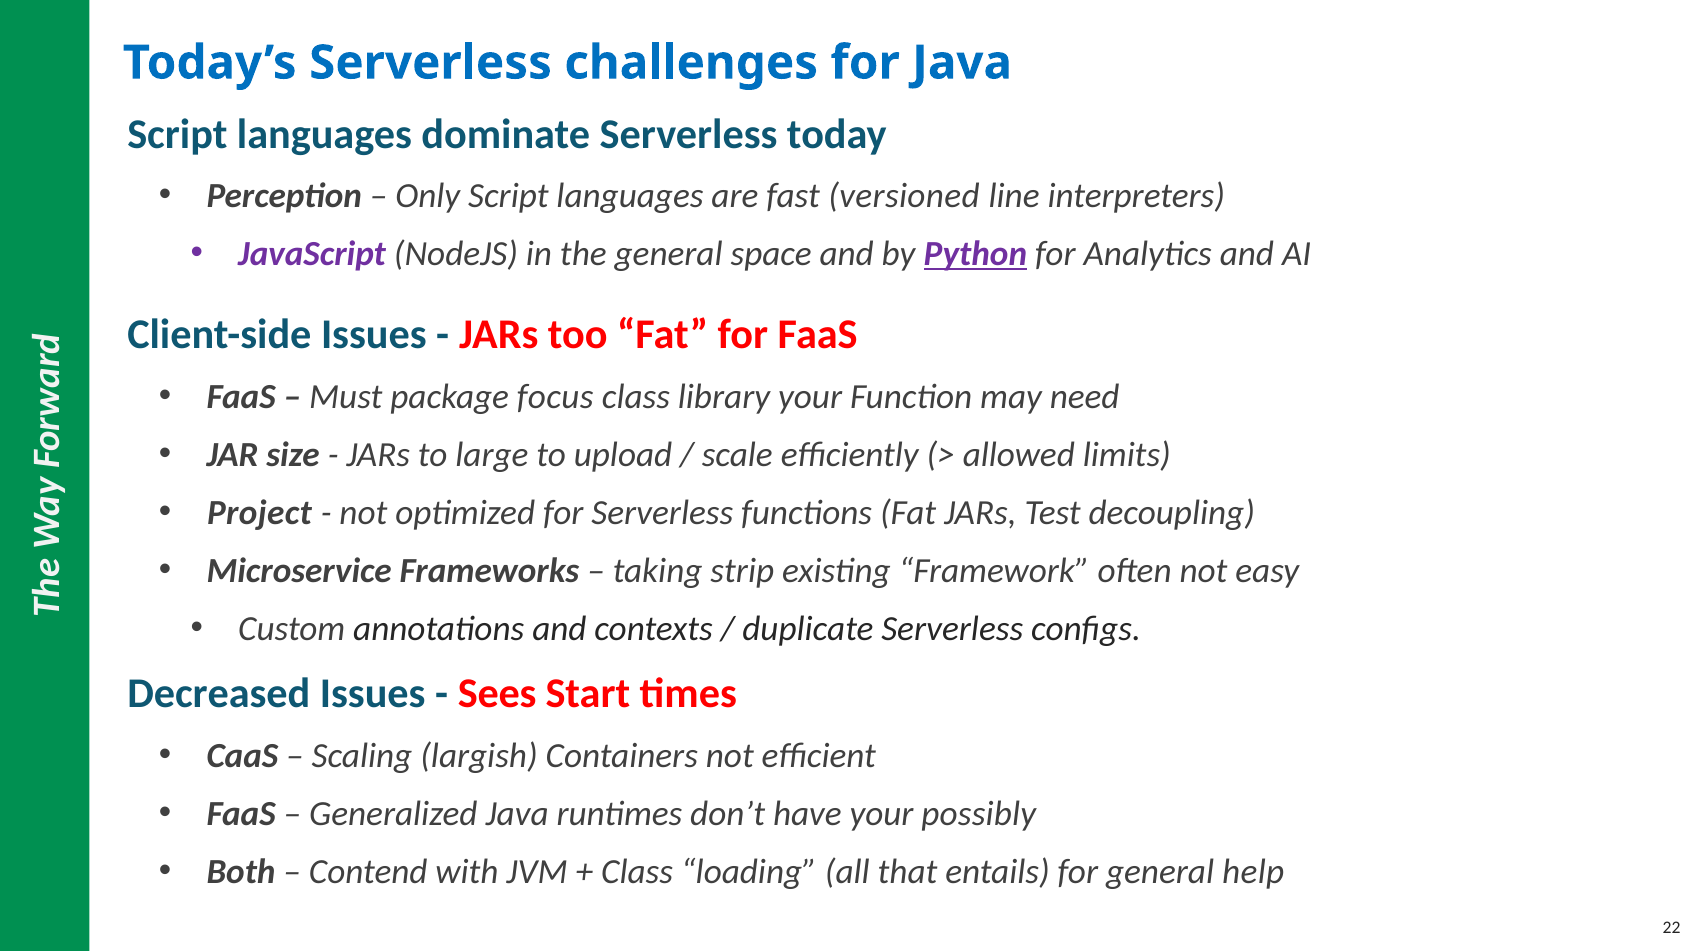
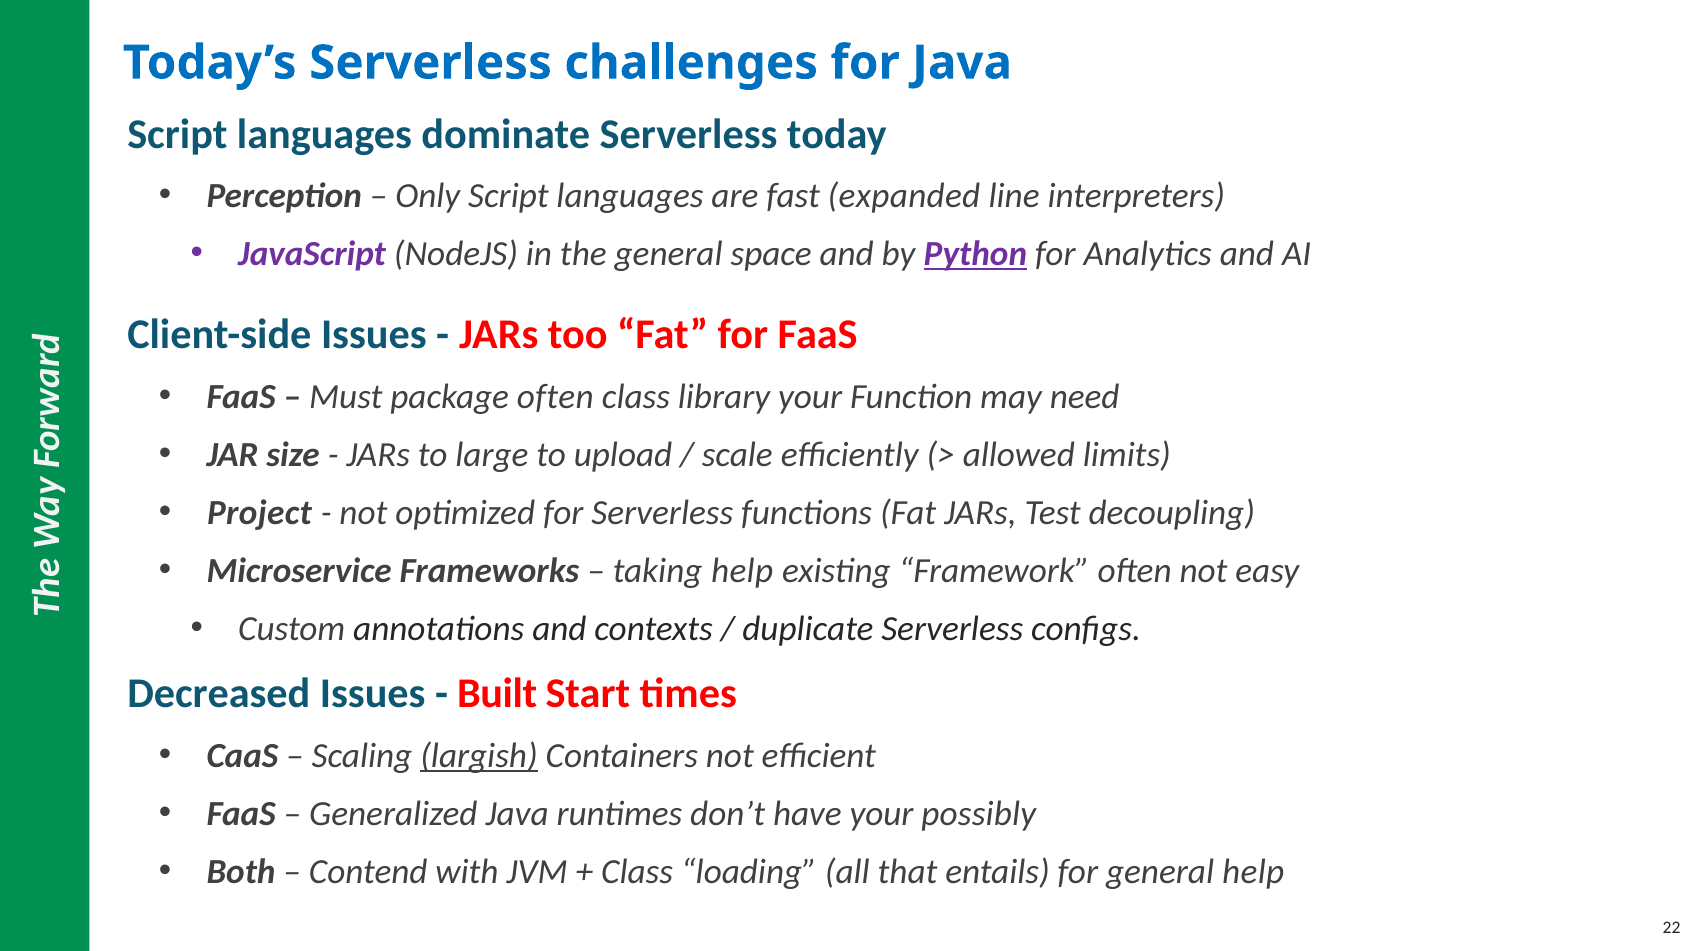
versioned: versioned -> expanded
package focus: focus -> often
taking strip: strip -> help
Sees: Sees -> Built
largish underline: none -> present
